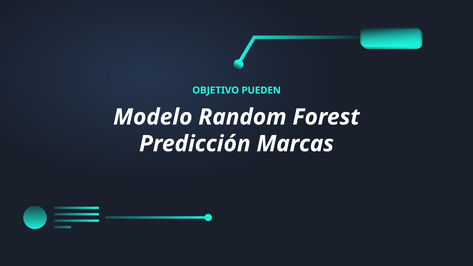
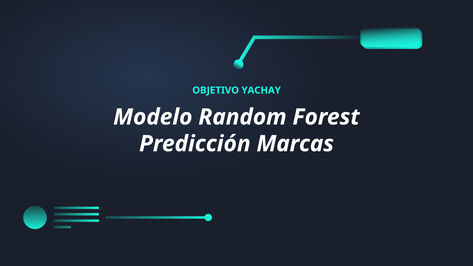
PUEDEN: PUEDEN -> YACHAY
